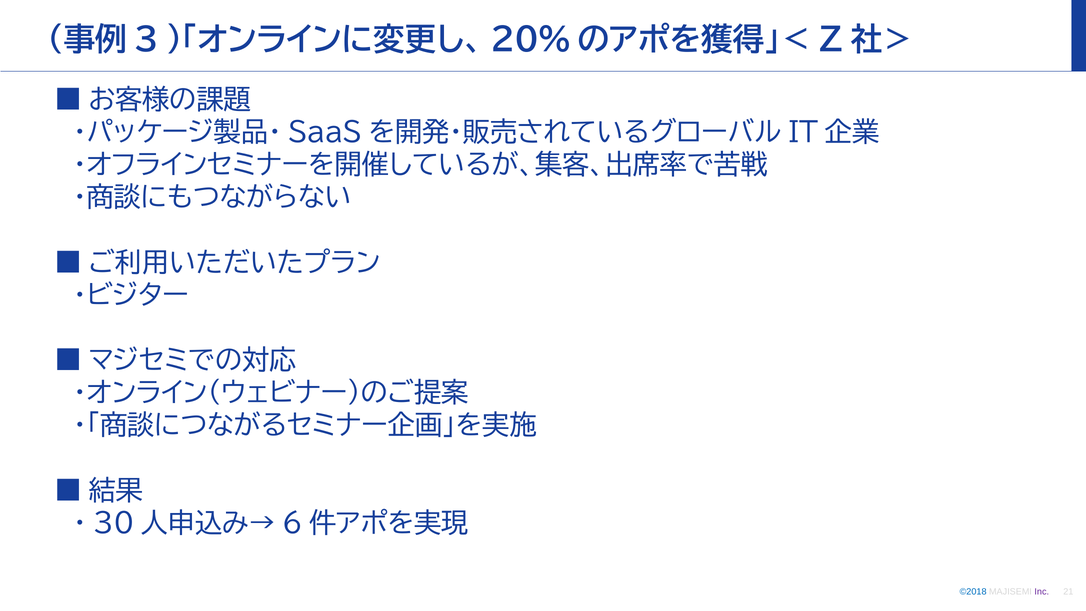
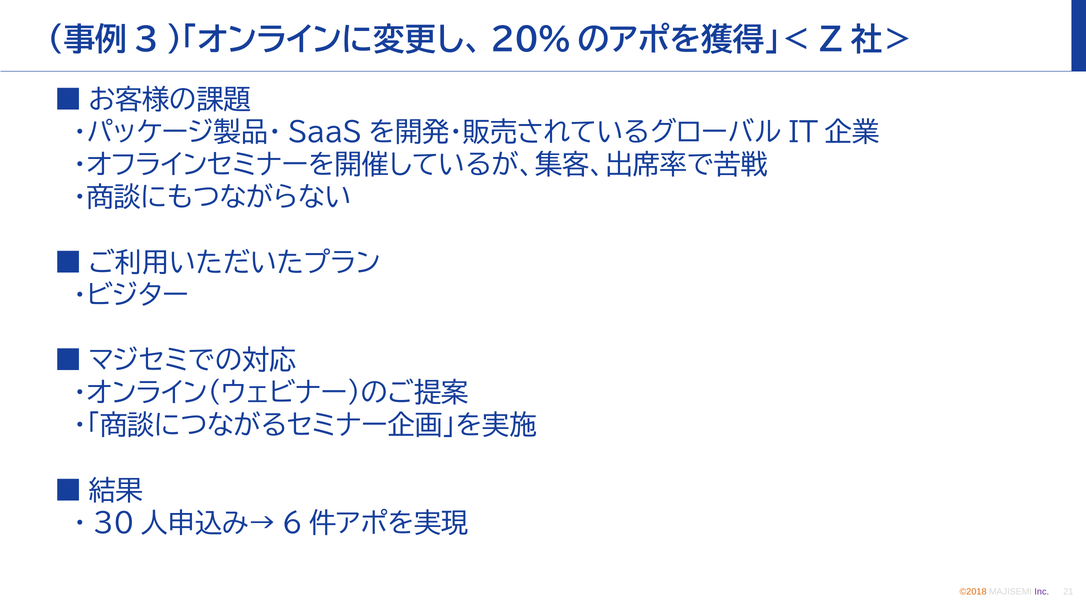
©2018 colour: blue -> orange
